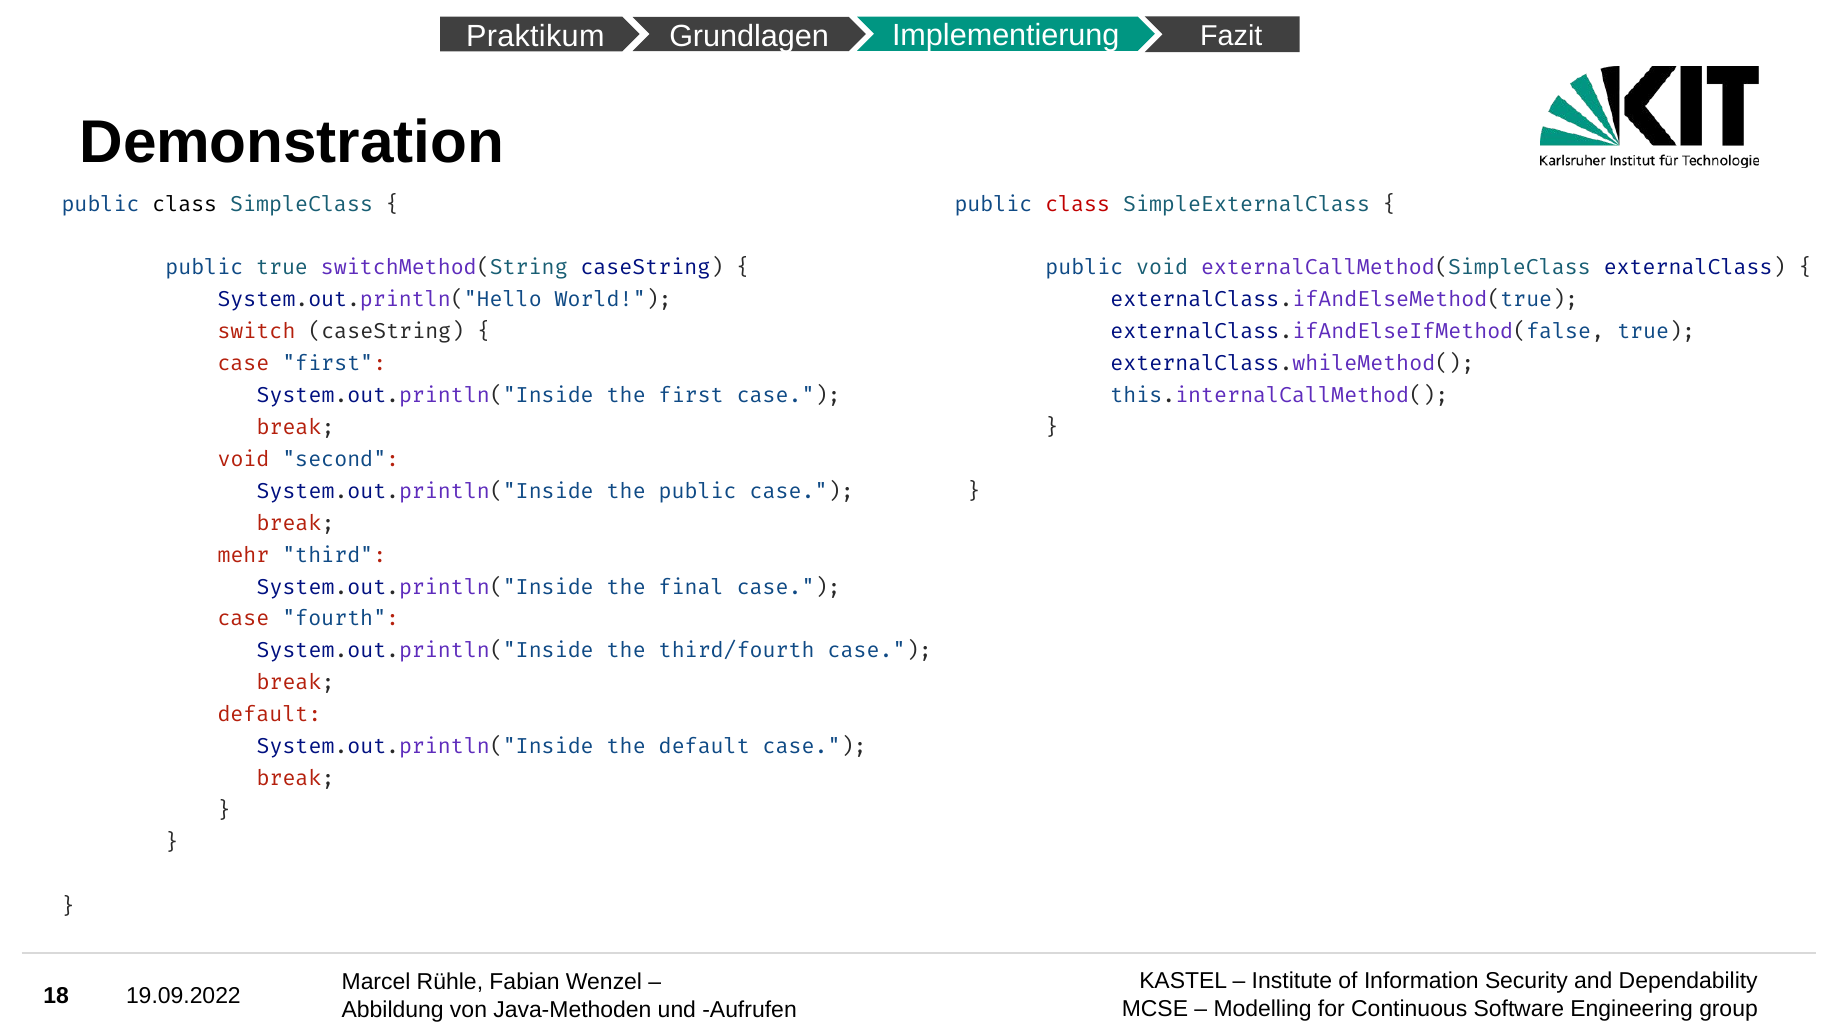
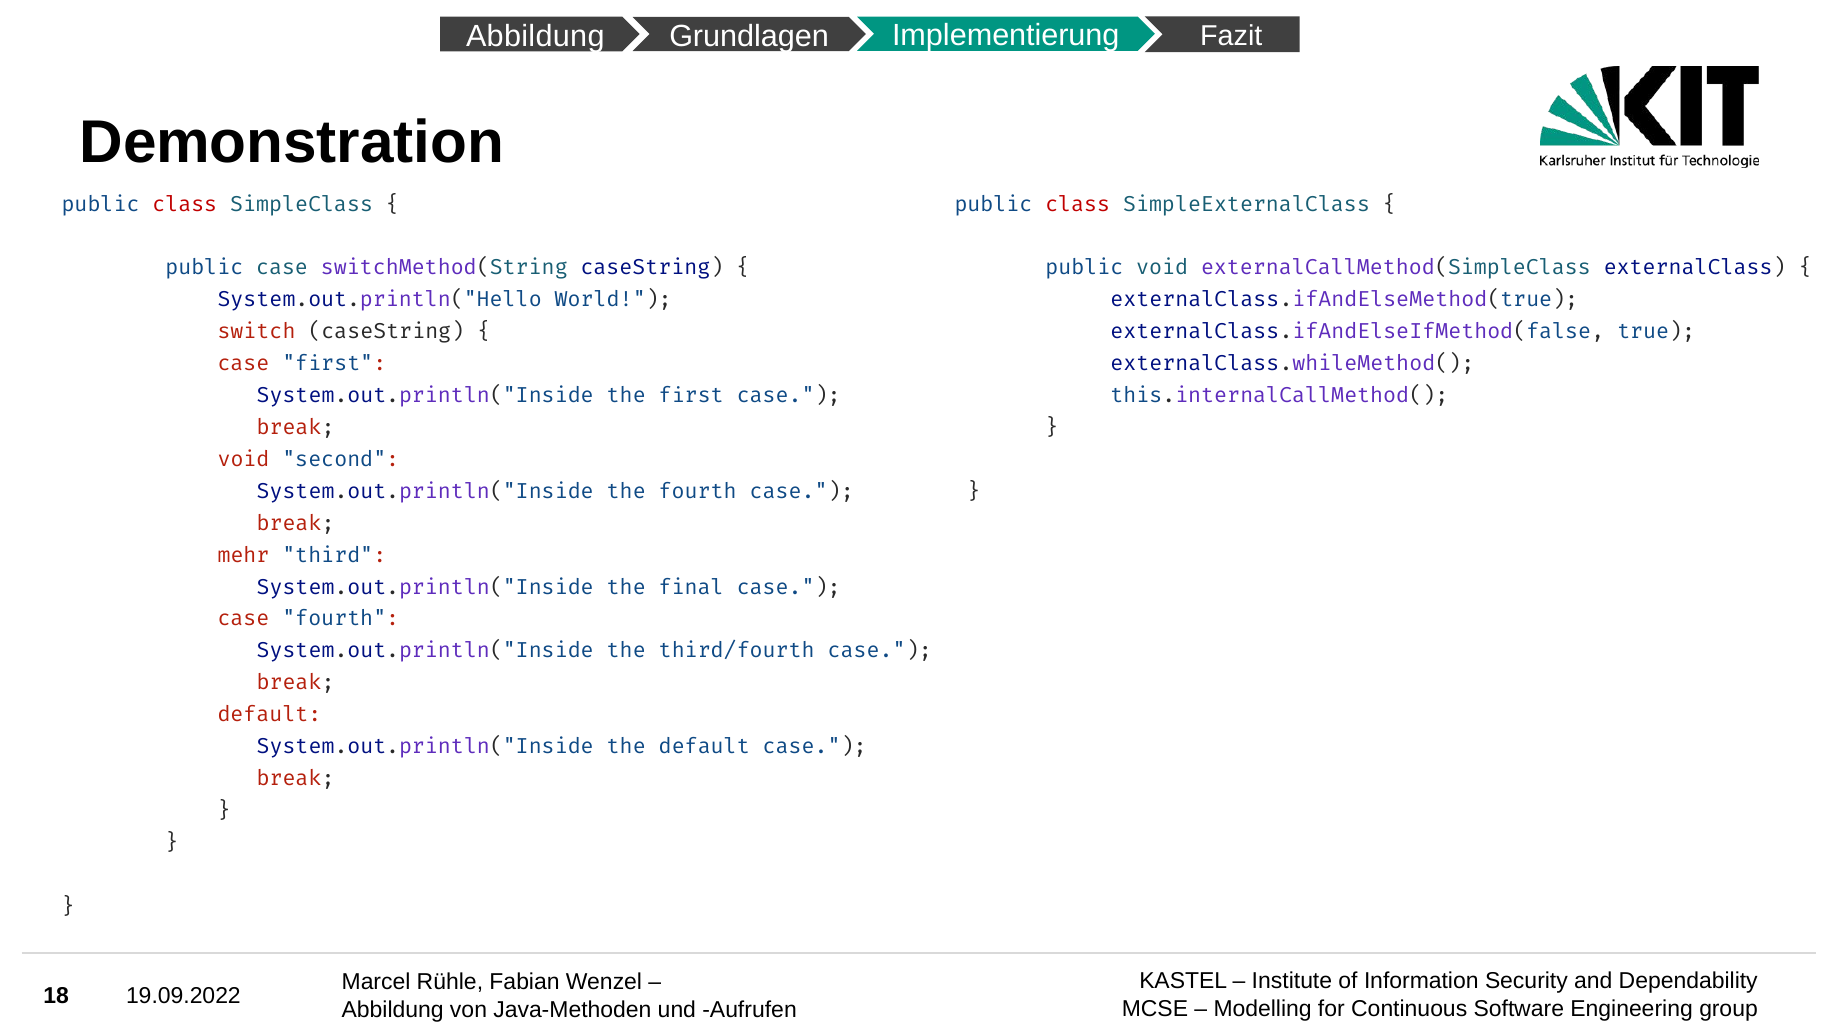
Praktikum at (535, 36): Praktikum -> Abbildung
class at (185, 204) colour: black -> red
public true: true -> case
the public: public -> fourth
